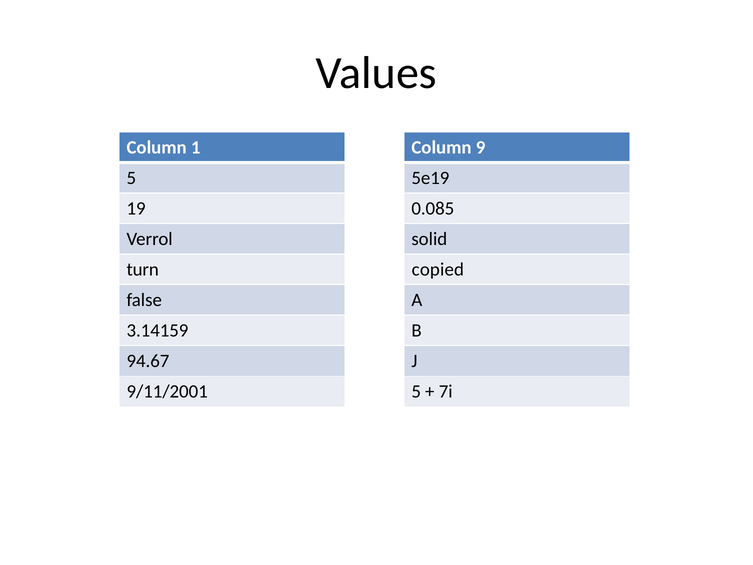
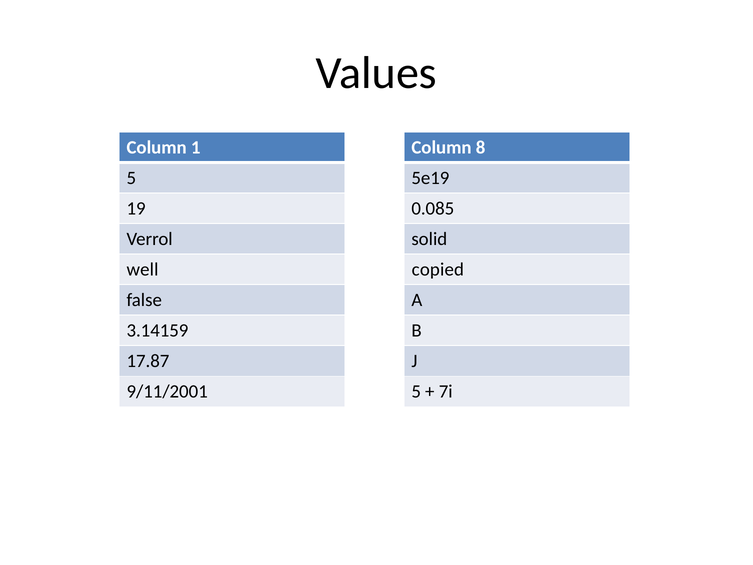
9: 9 -> 8
turn: turn -> well
94.67: 94.67 -> 17.87
